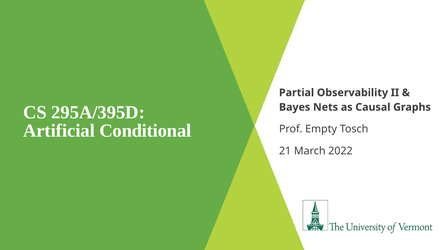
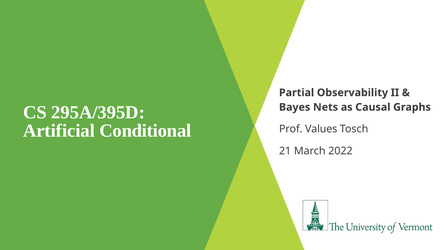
Empty: Empty -> Values
